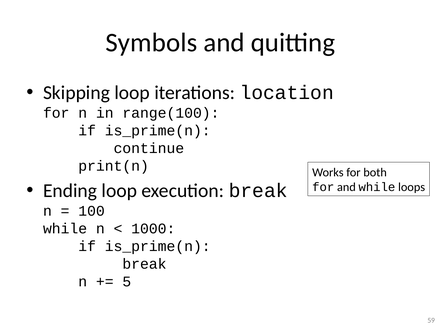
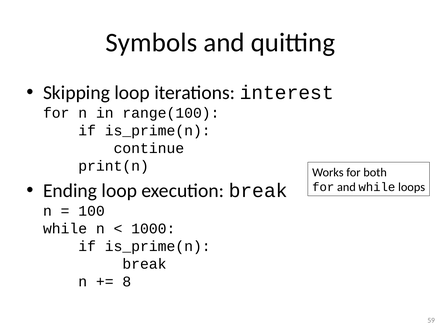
location: location -> interest
5: 5 -> 8
